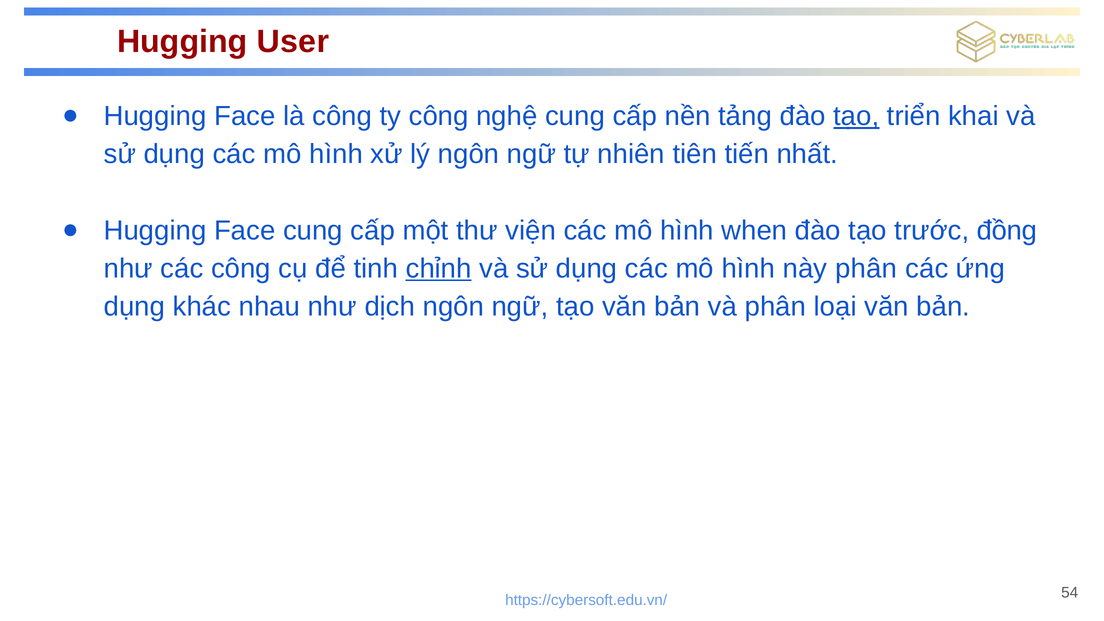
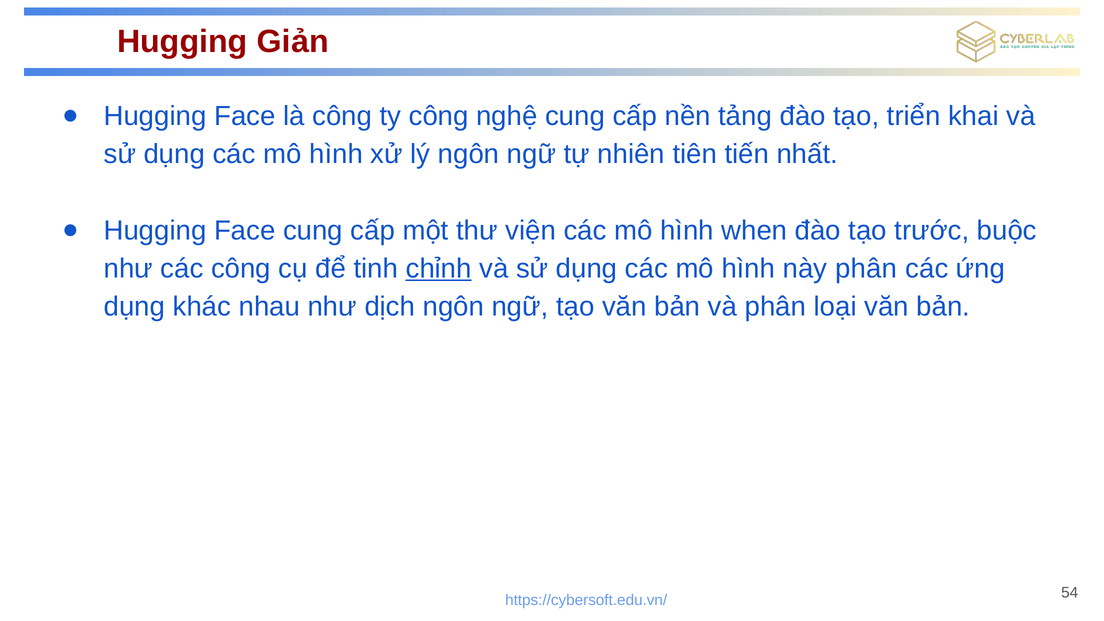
User: User -> Giản
tạo at (856, 116) underline: present -> none
đồng: đồng -> buộc
